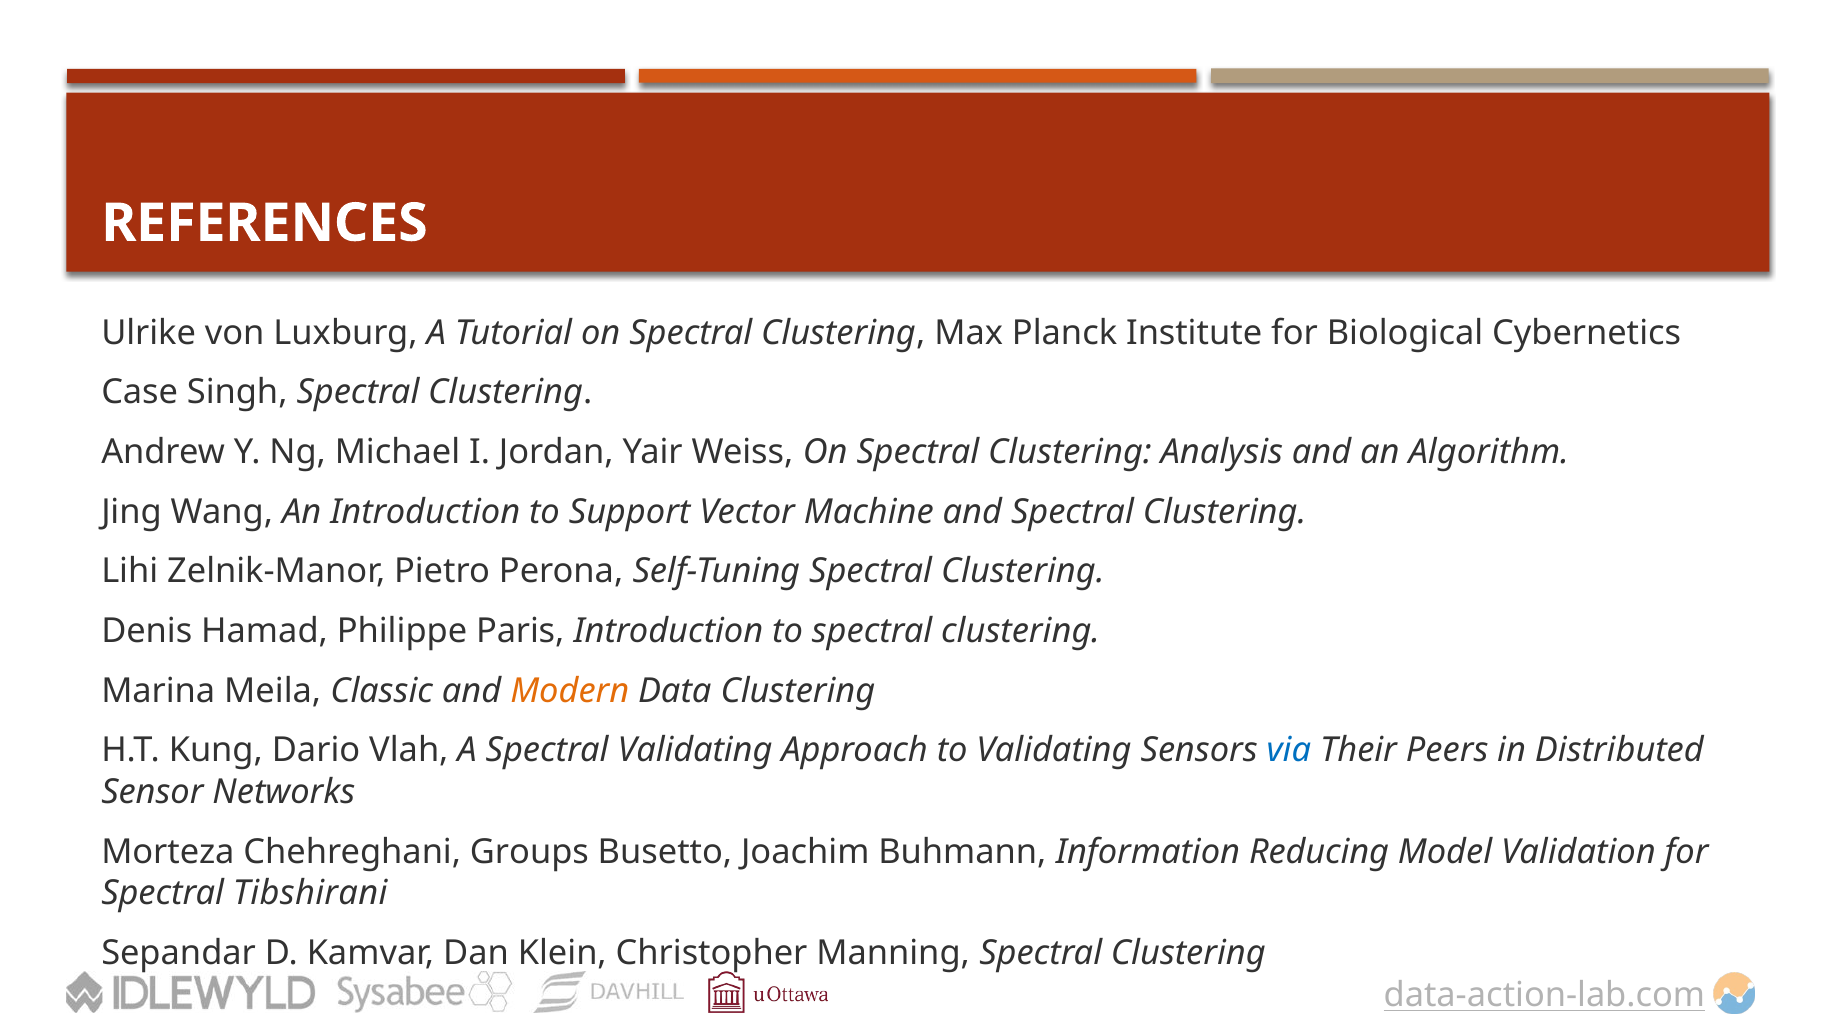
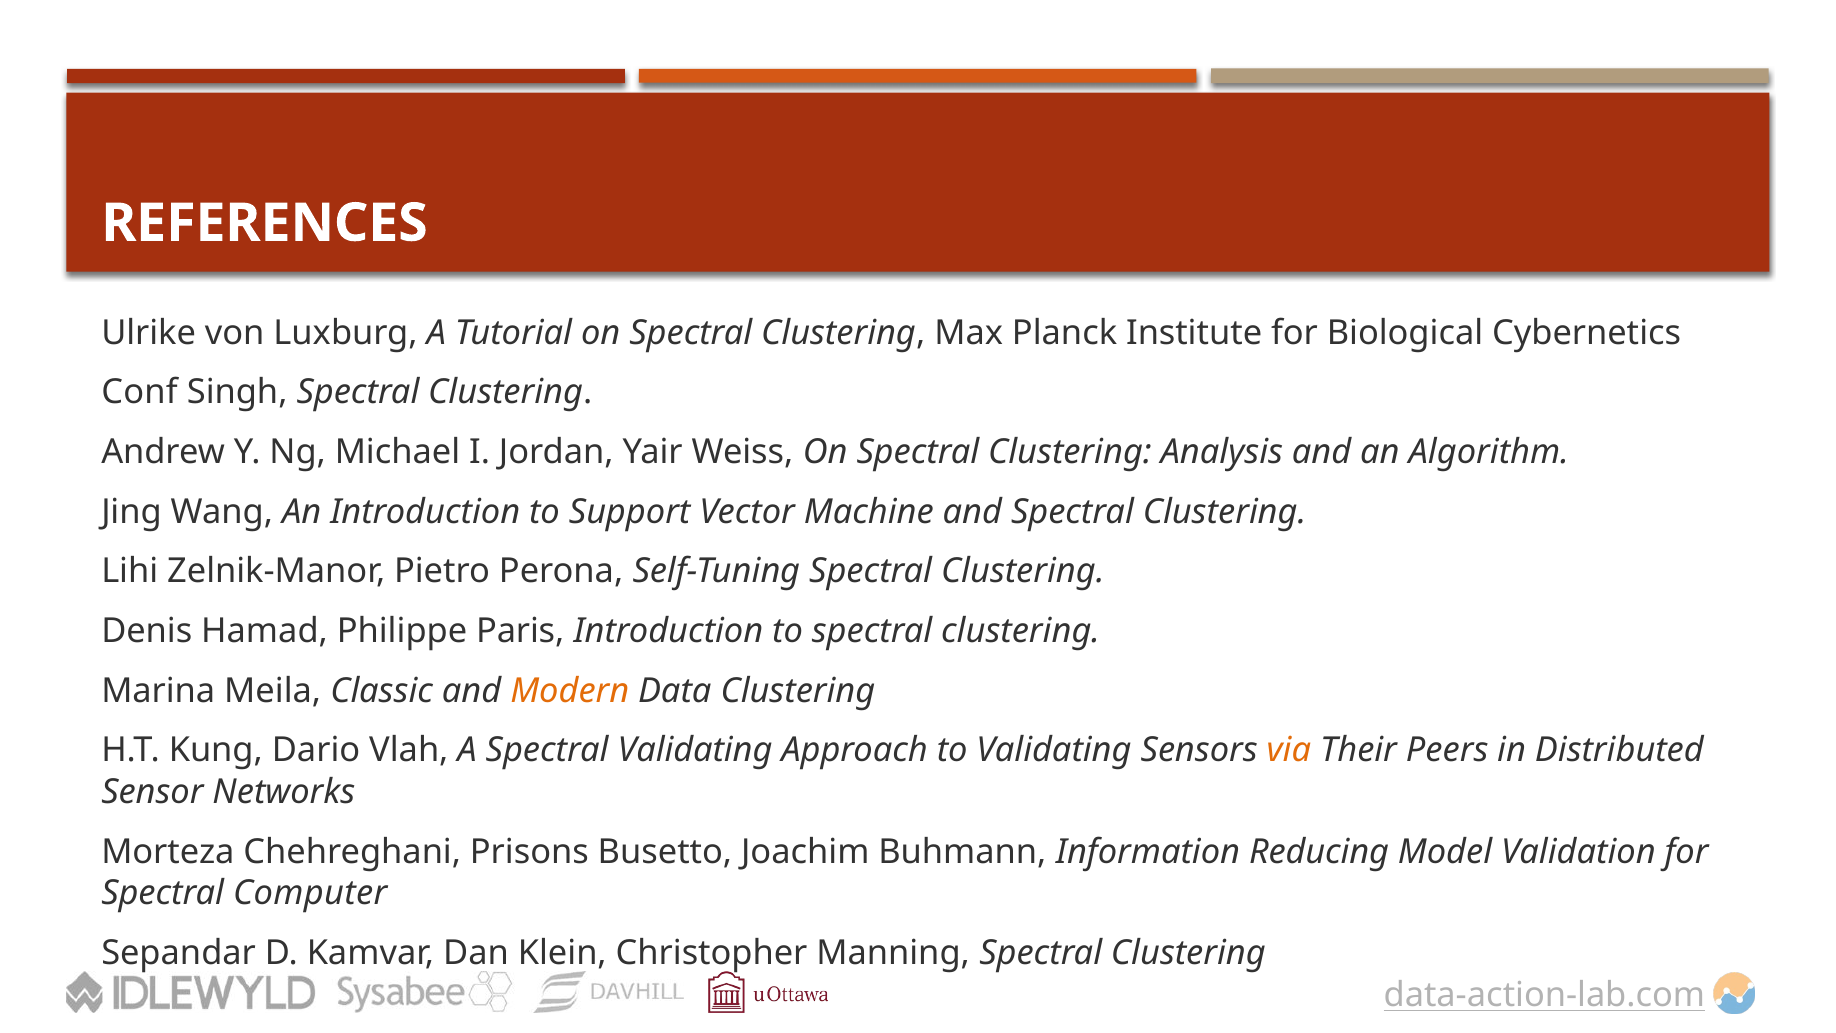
Case: Case -> Conf
via colour: blue -> orange
Groups: Groups -> Prisons
Tibshirani: Tibshirani -> Computer
